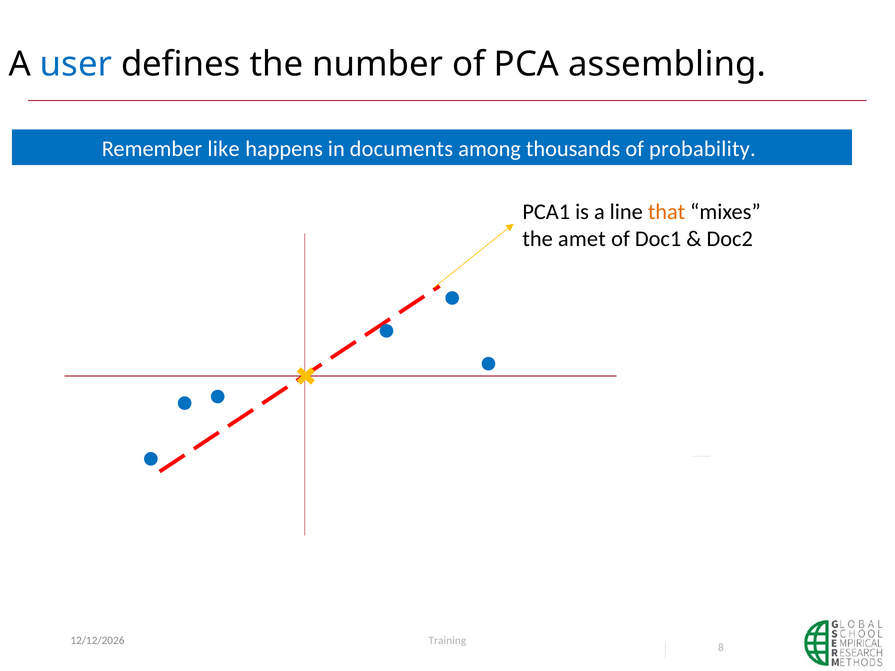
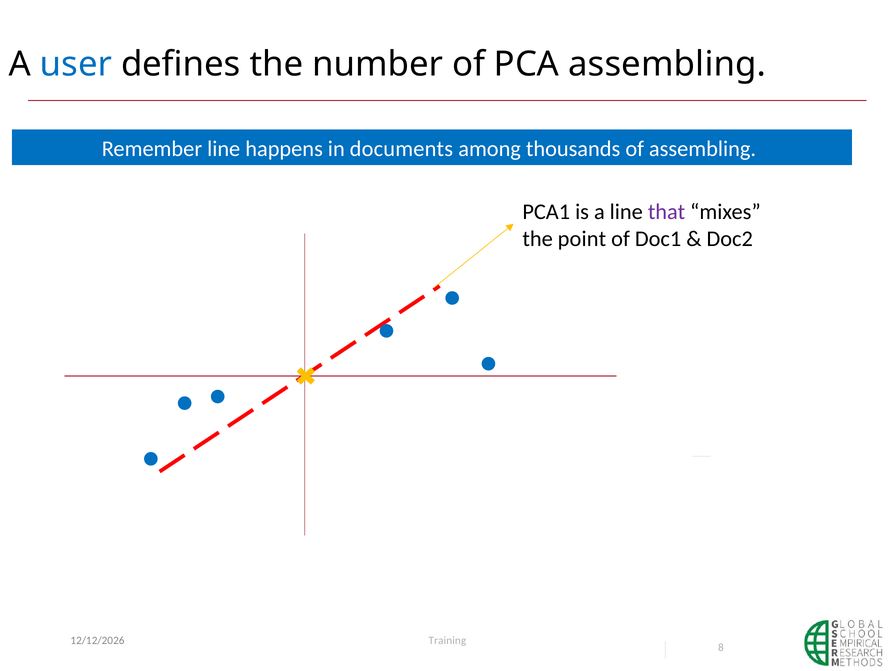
Remember like: like -> line
of probability: probability -> assembling
that colour: orange -> purple
amet: amet -> point
